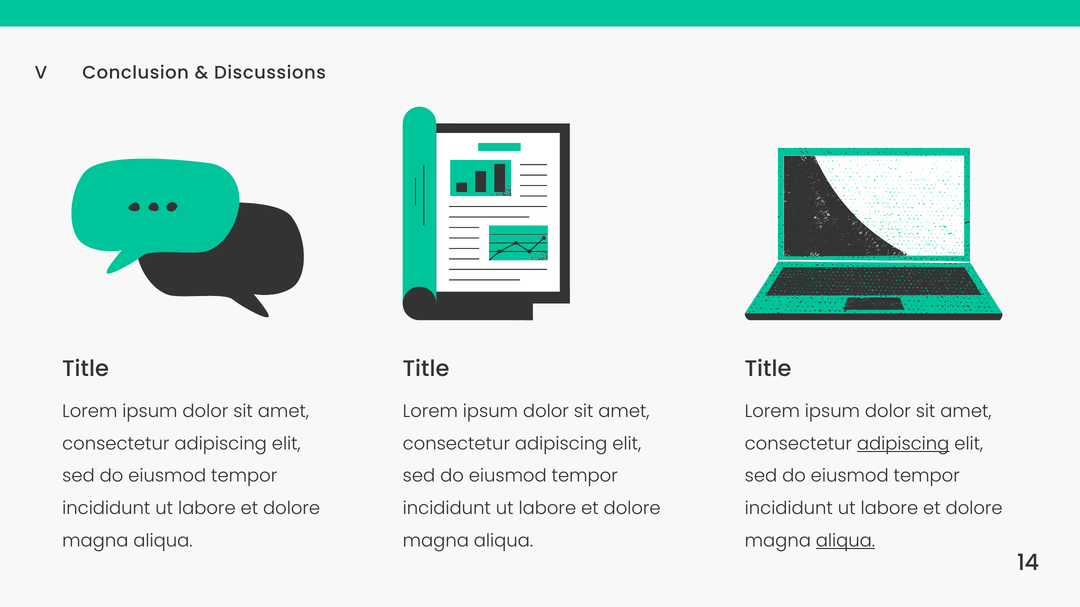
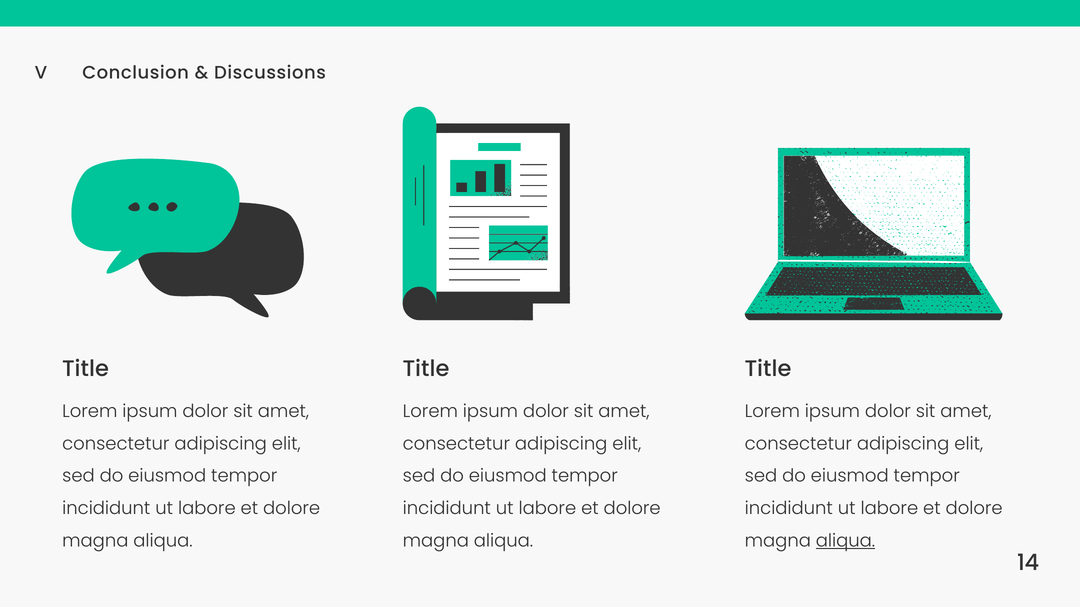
adipiscing at (903, 444) underline: present -> none
